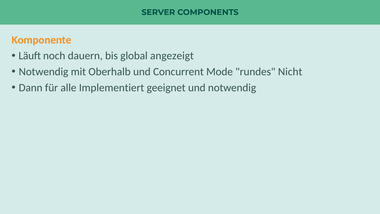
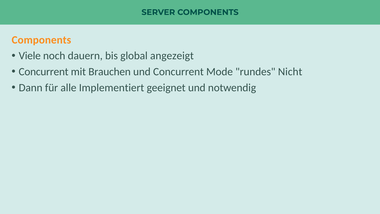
Komponente at (41, 40): Komponente -> Components
Läuft: Läuft -> Viele
Notwendig at (44, 72): Notwendig -> Concurrent
Oberhalb: Oberhalb -> Brauchen
